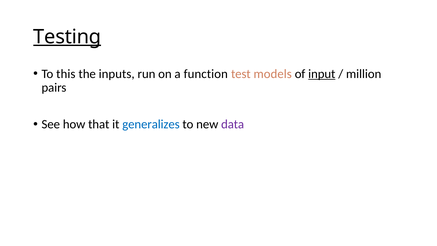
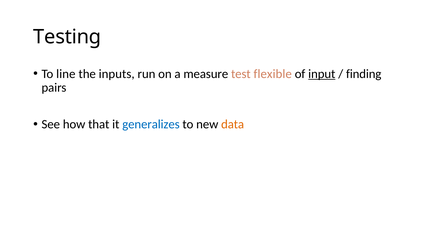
Testing underline: present -> none
this: this -> line
function: function -> measure
models: models -> flexible
million: million -> finding
data colour: purple -> orange
